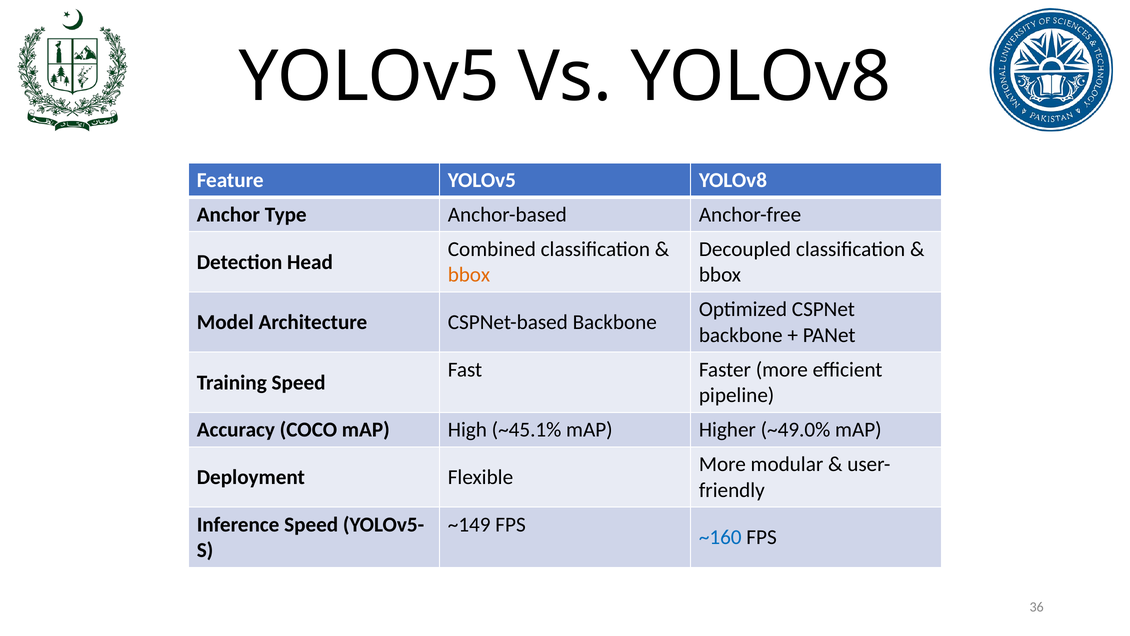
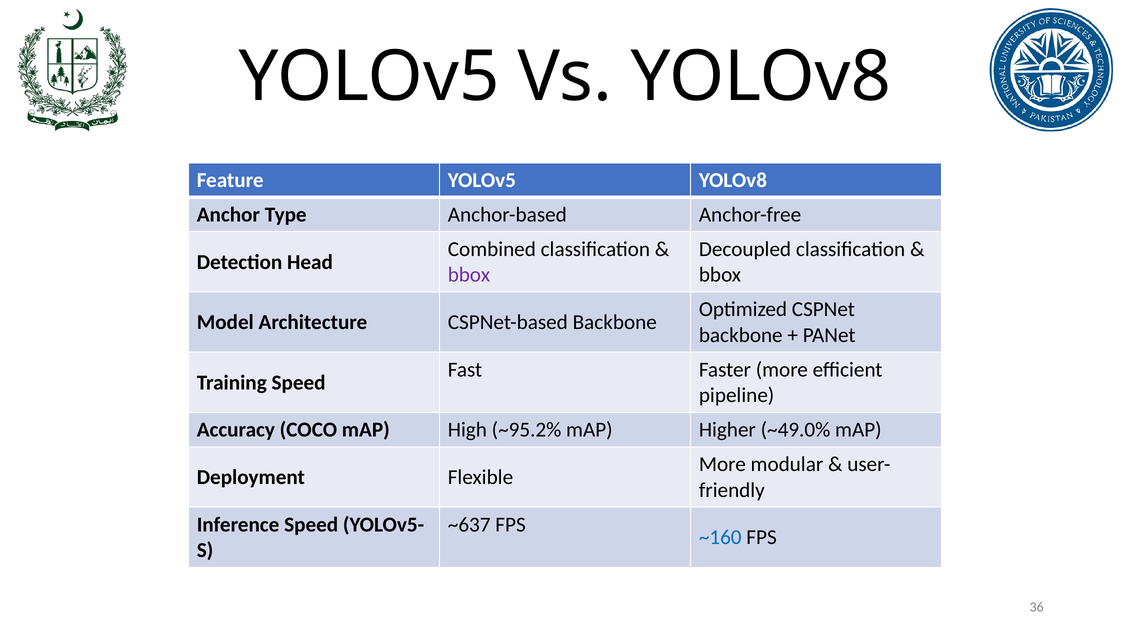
bbox at (469, 275) colour: orange -> purple
~45.1%: ~45.1% -> ~95.2%
~149: ~149 -> ~637
